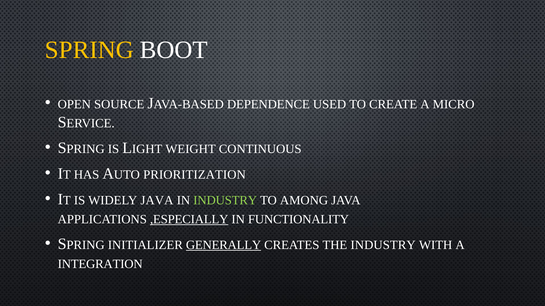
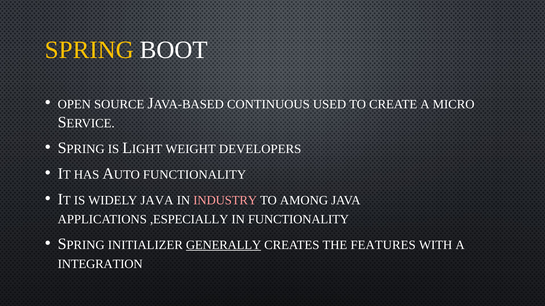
DEPENDENCE: DEPENDENCE -> CONTINUOUS
CONTINUOUS: CONTINUOUS -> DEVELOPERS
PRIORITIZATION at (195, 175): PRIORITIZATION -> FUNCTIONALITY
INDUSTRY at (225, 201) colour: light green -> pink
,ESPECIALLY underline: present -> none
THE INDUSTRY: INDUSTRY -> FEATURES
